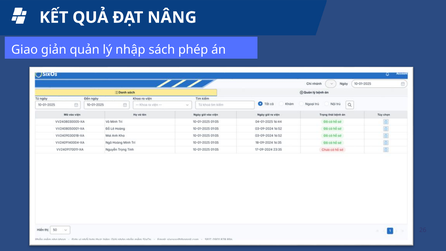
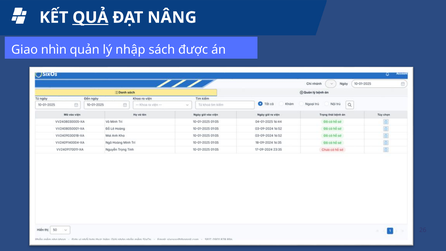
QUẢ underline: none -> present
giản: giản -> nhìn
phép: phép -> được
